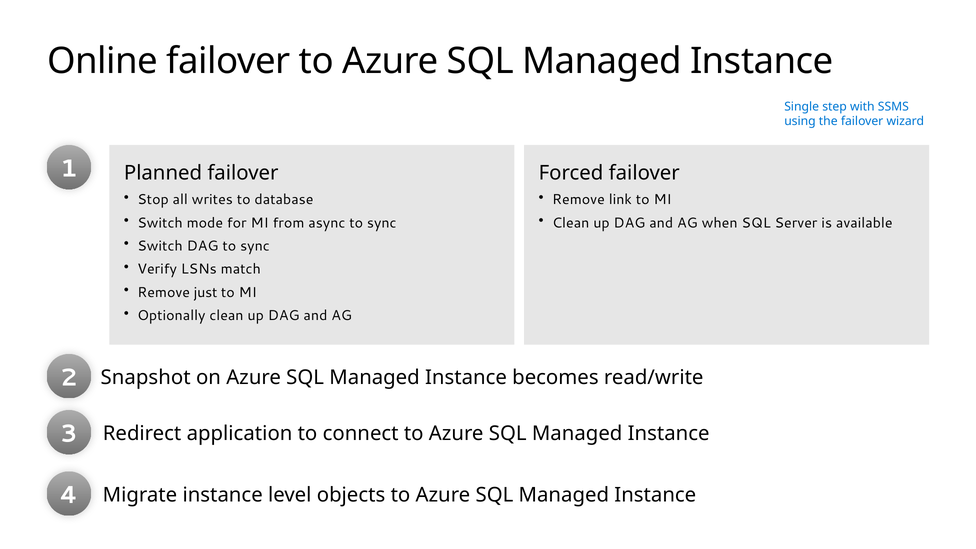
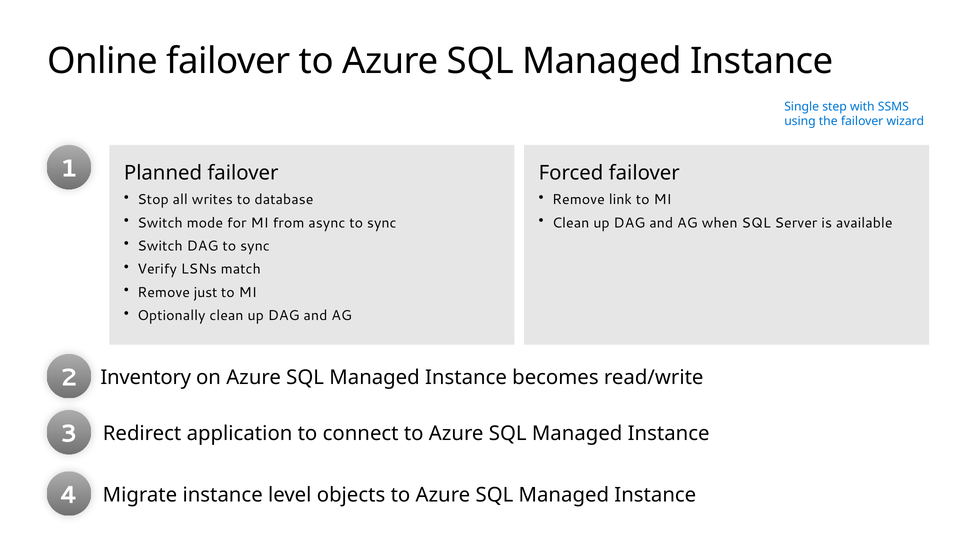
Snapshot: Snapshot -> Inventory
